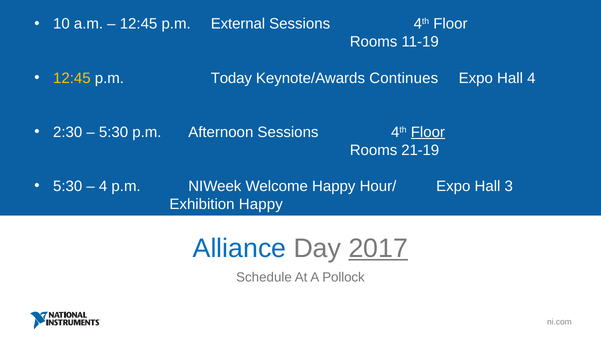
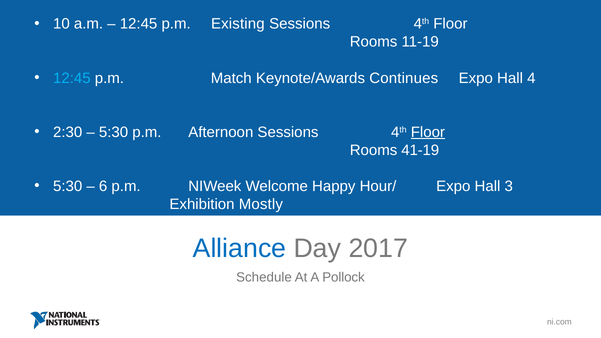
External: External -> Existing
12:45 at (72, 78) colour: yellow -> light blue
Today: Today -> Match
21-19: 21-19 -> 41-19
4 at (103, 186): 4 -> 6
Exhibition Happy: Happy -> Mostly
2017 underline: present -> none
